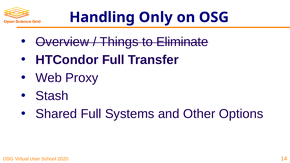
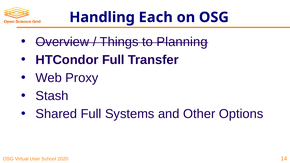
Only: Only -> Each
Eliminate: Eliminate -> Planning
